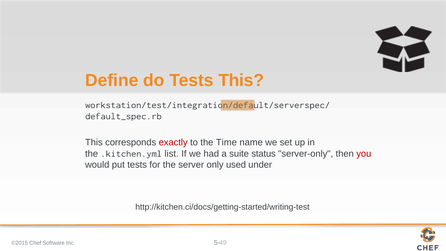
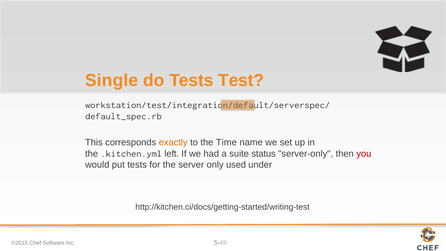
Define: Define -> Single
Tests This: This -> Test
exactly colour: red -> orange
list: list -> left
